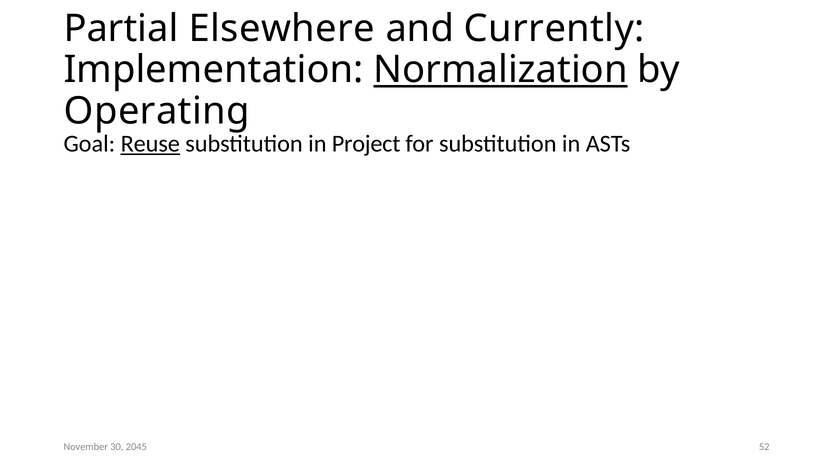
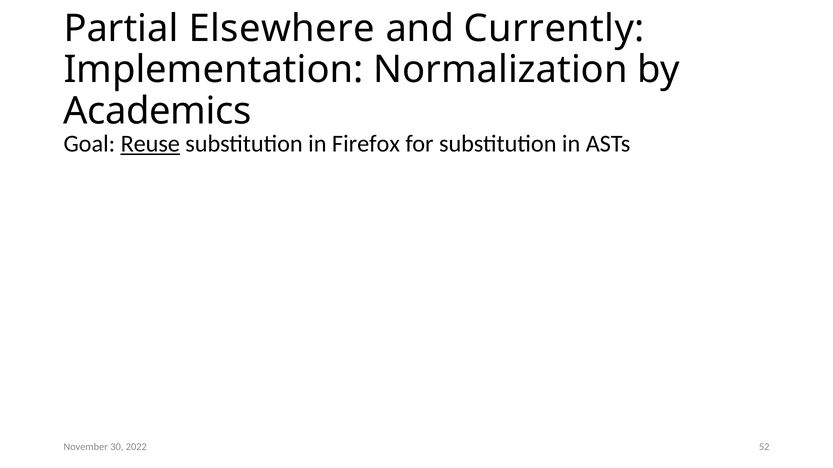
Normalization underline: present -> none
Operating: Operating -> Academics
Project: Project -> Firefox
2045: 2045 -> 2022
